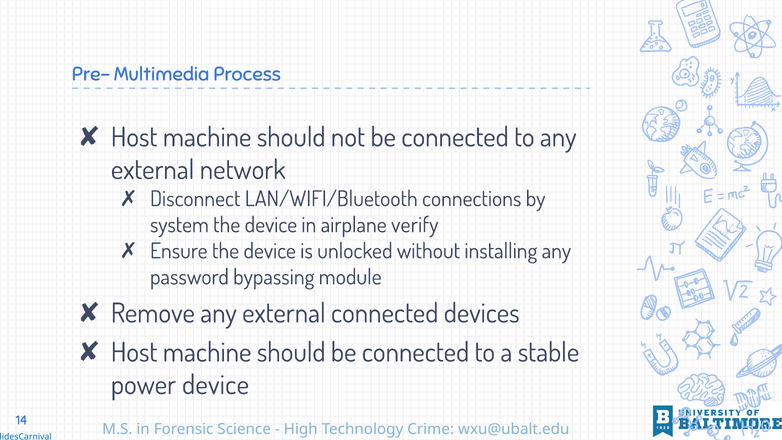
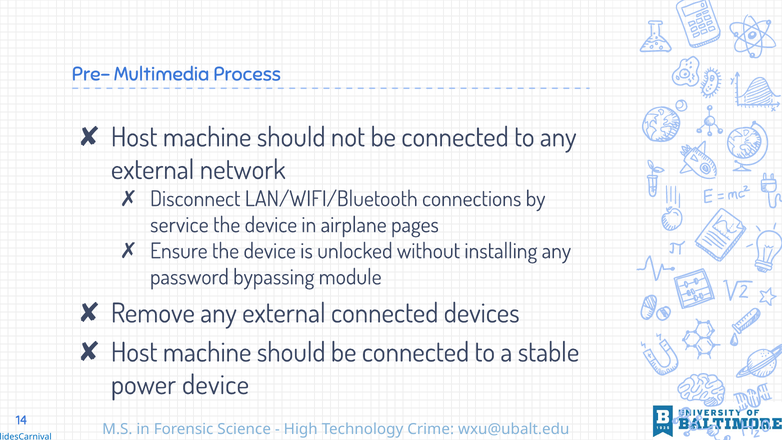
system: system -> service
verify: verify -> pages
